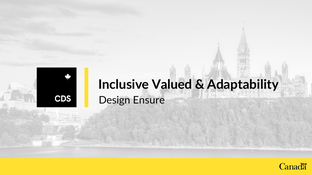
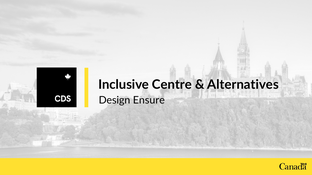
Valued: Valued -> Centre
Adaptability: Adaptability -> Alternatives
